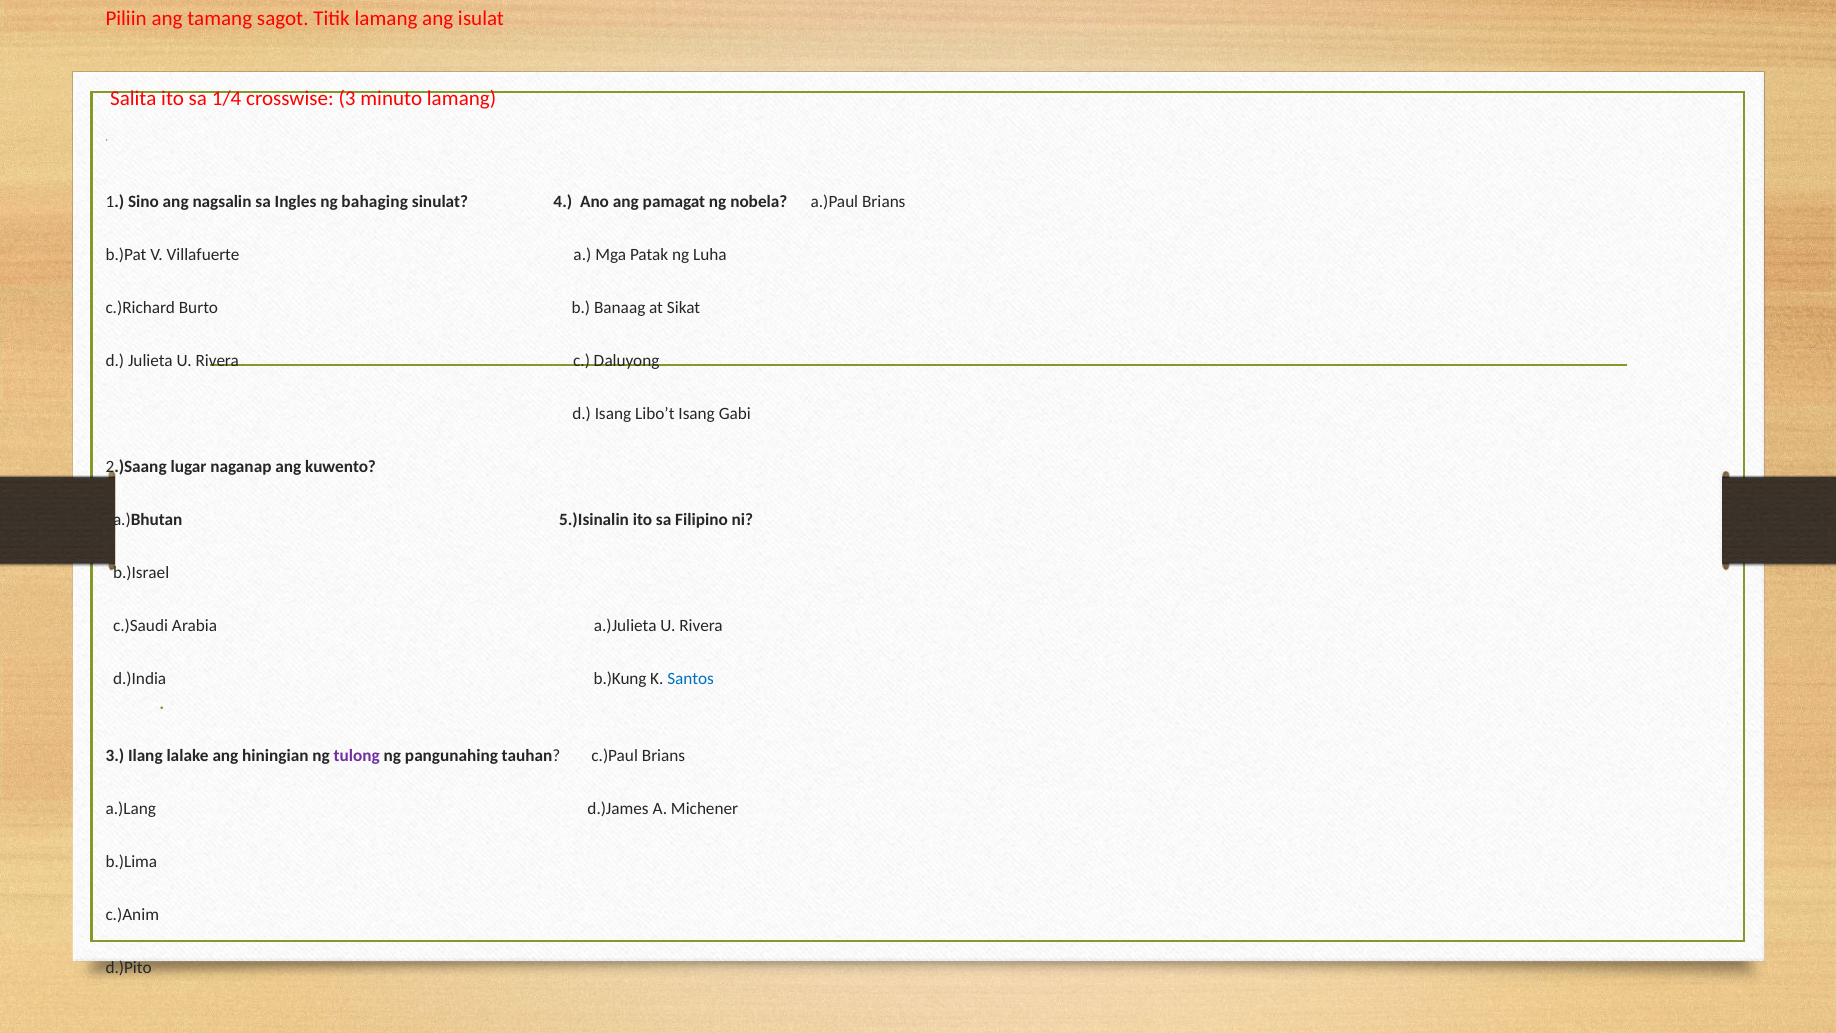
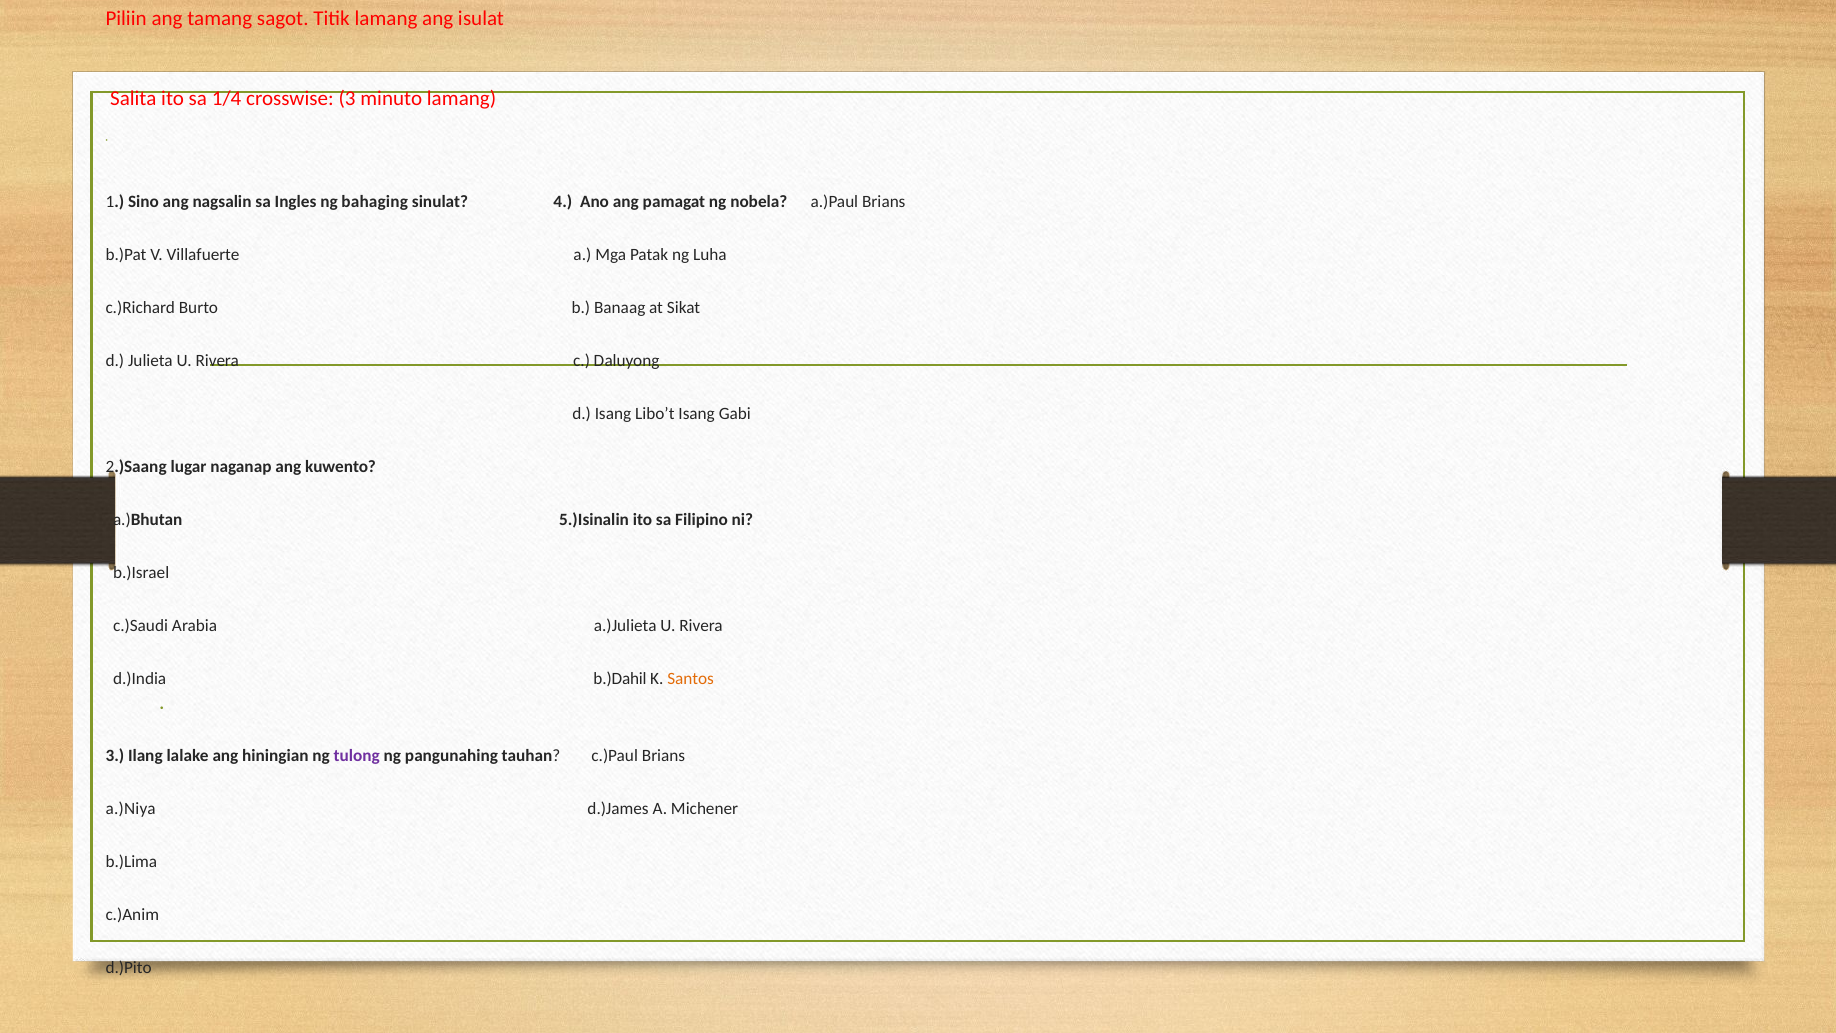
b.)Kung: b.)Kung -> b.)Dahil
Santos colour: blue -> orange
a.)Lang: a.)Lang -> a.)Niya
